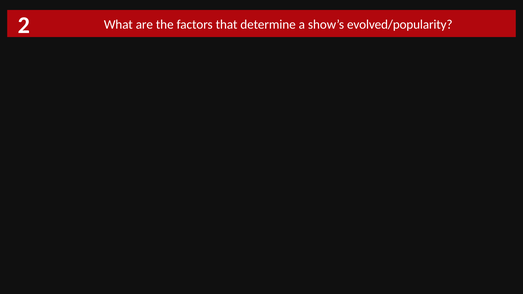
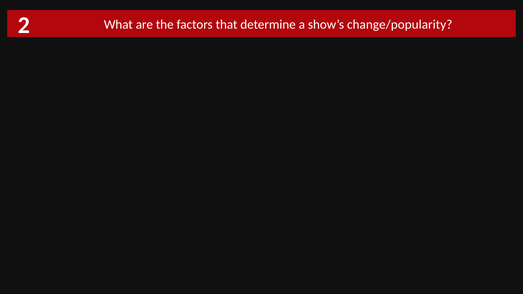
evolved/popularity: evolved/popularity -> change/popularity
